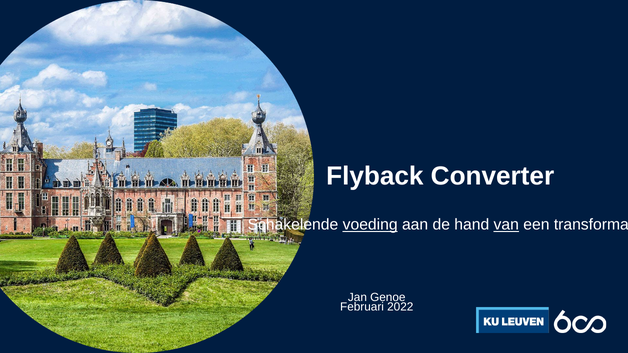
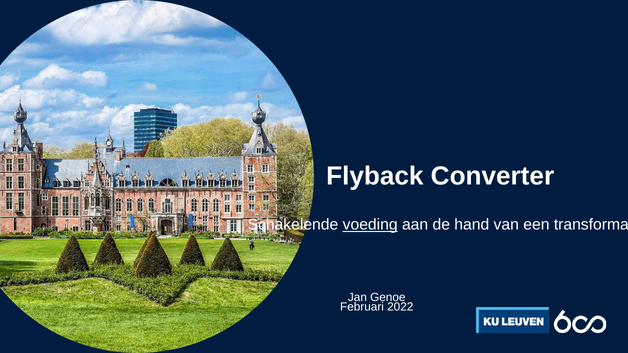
van underline: present -> none
